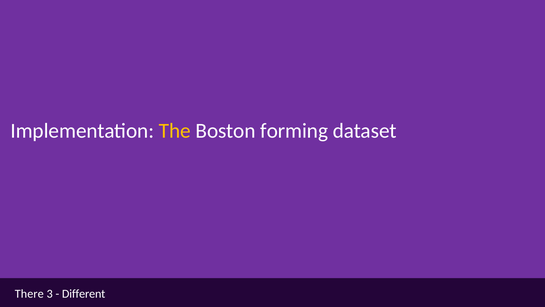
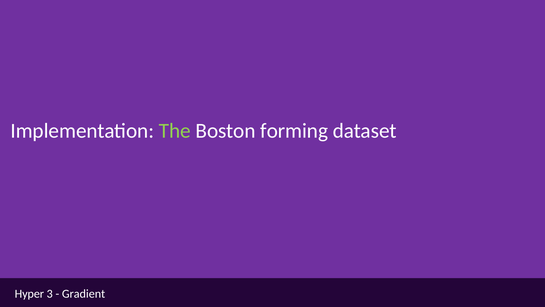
The colour: yellow -> light green
There: There -> Hyper
Different: Different -> Gradient
